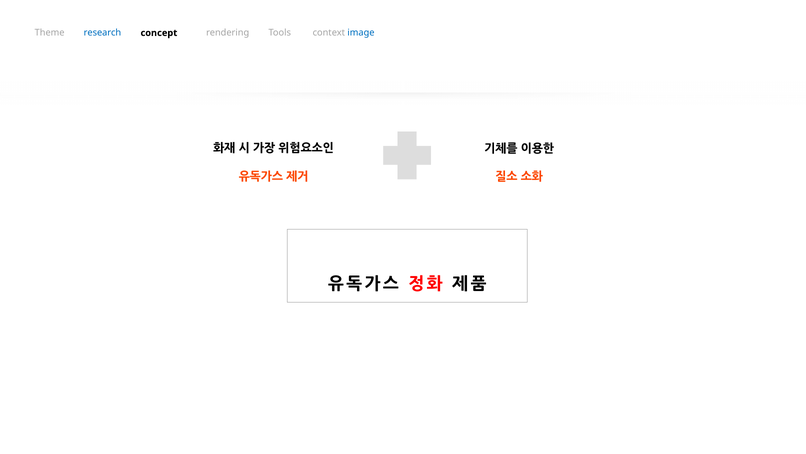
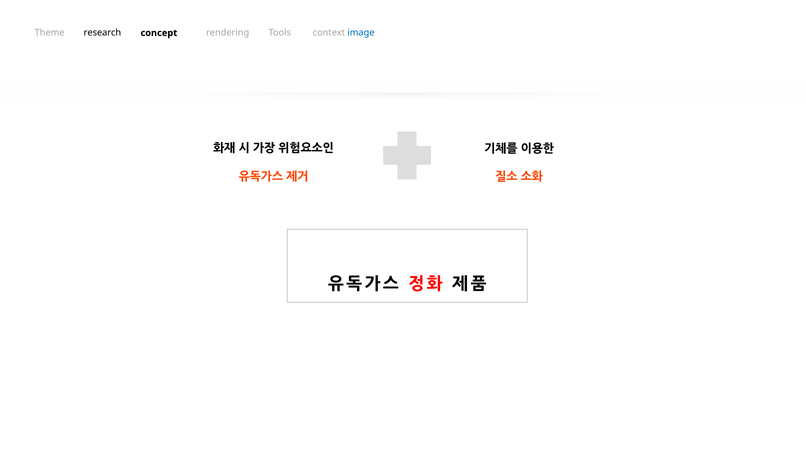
research colour: blue -> black
